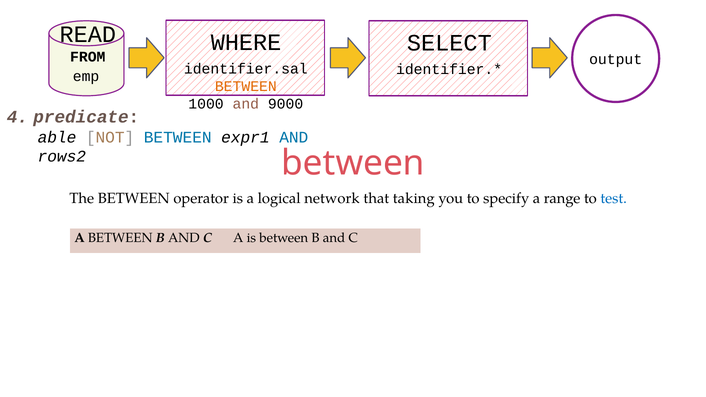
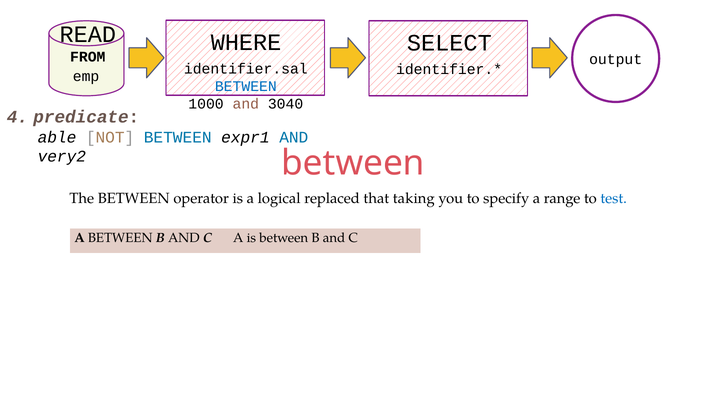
BETWEEN at (246, 86) colour: orange -> blue
9000: 9000 -> 3040
rows2: rows2 -> very2
network: network -> replaced
